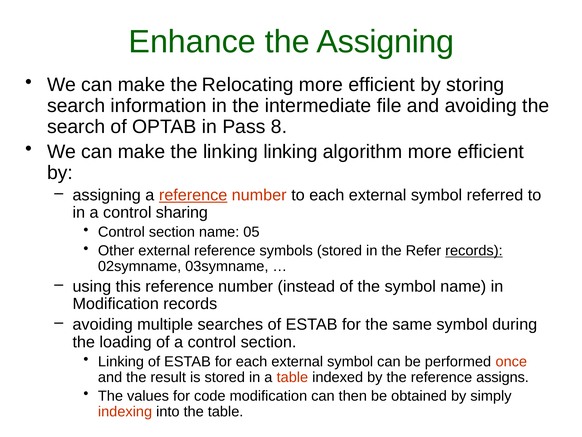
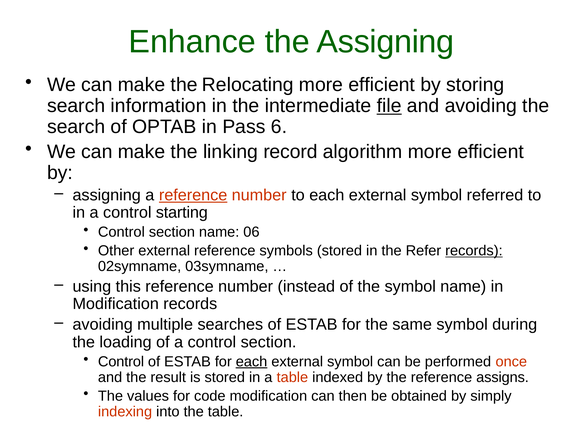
file underline: none -> present
8: 8 -> 6
linking linking: linking -> record
sharing: sharing -> starting
05: 05 -> 06
Linking at (121, 361): Linking -> Control
each at (252, 361) underline: none -> present
